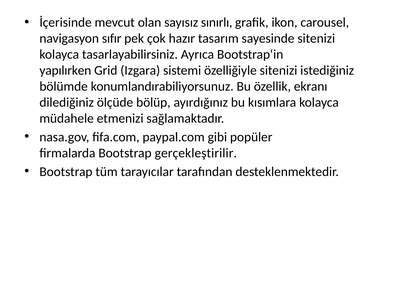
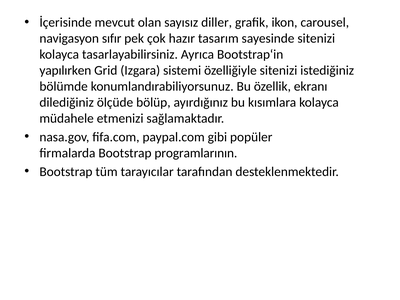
sınırlı: sınırlı -> diller
gerçekleştirilir: gerçekleştirilir -> programlarının
